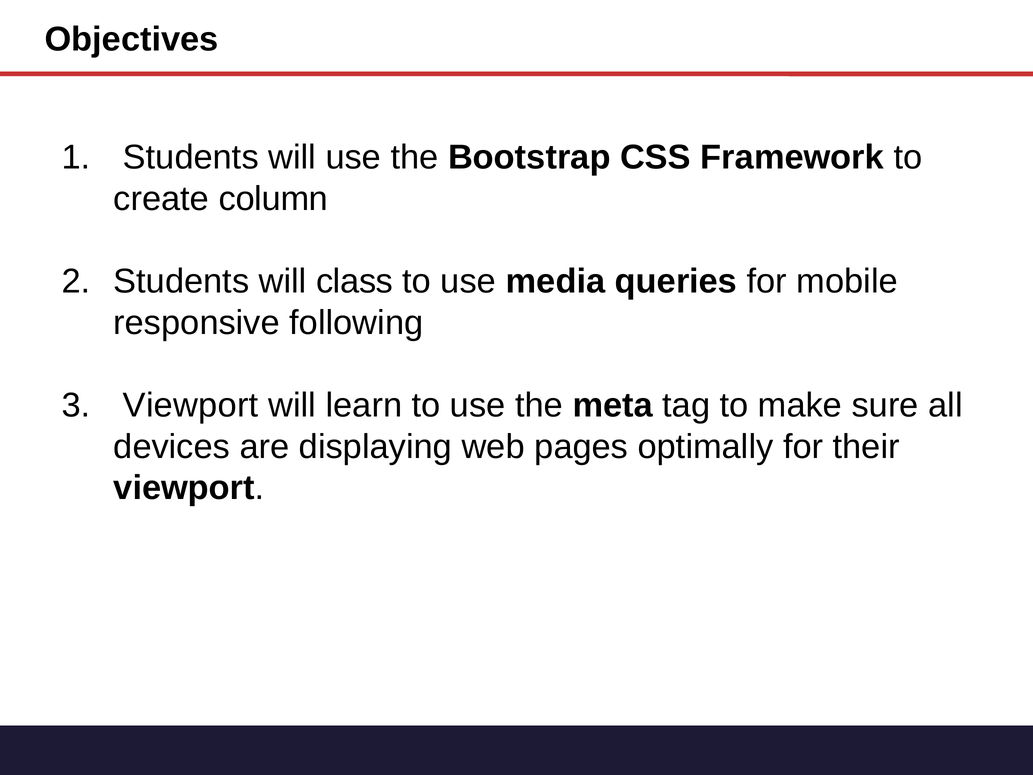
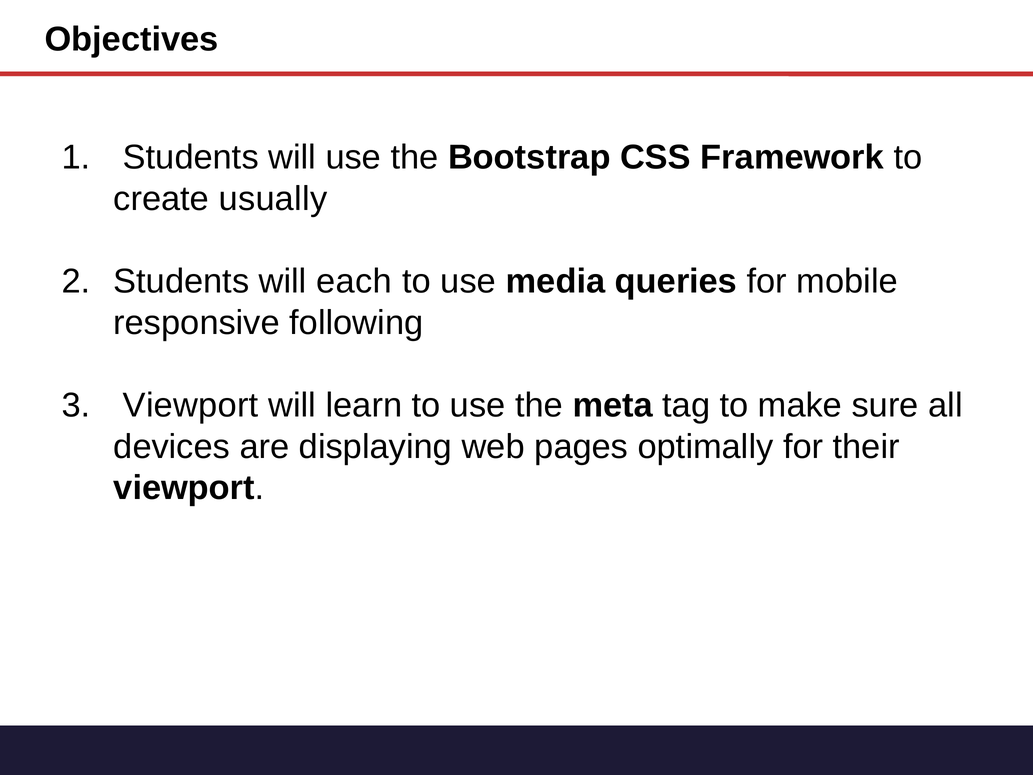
column: column -> usually
class: class -> each
